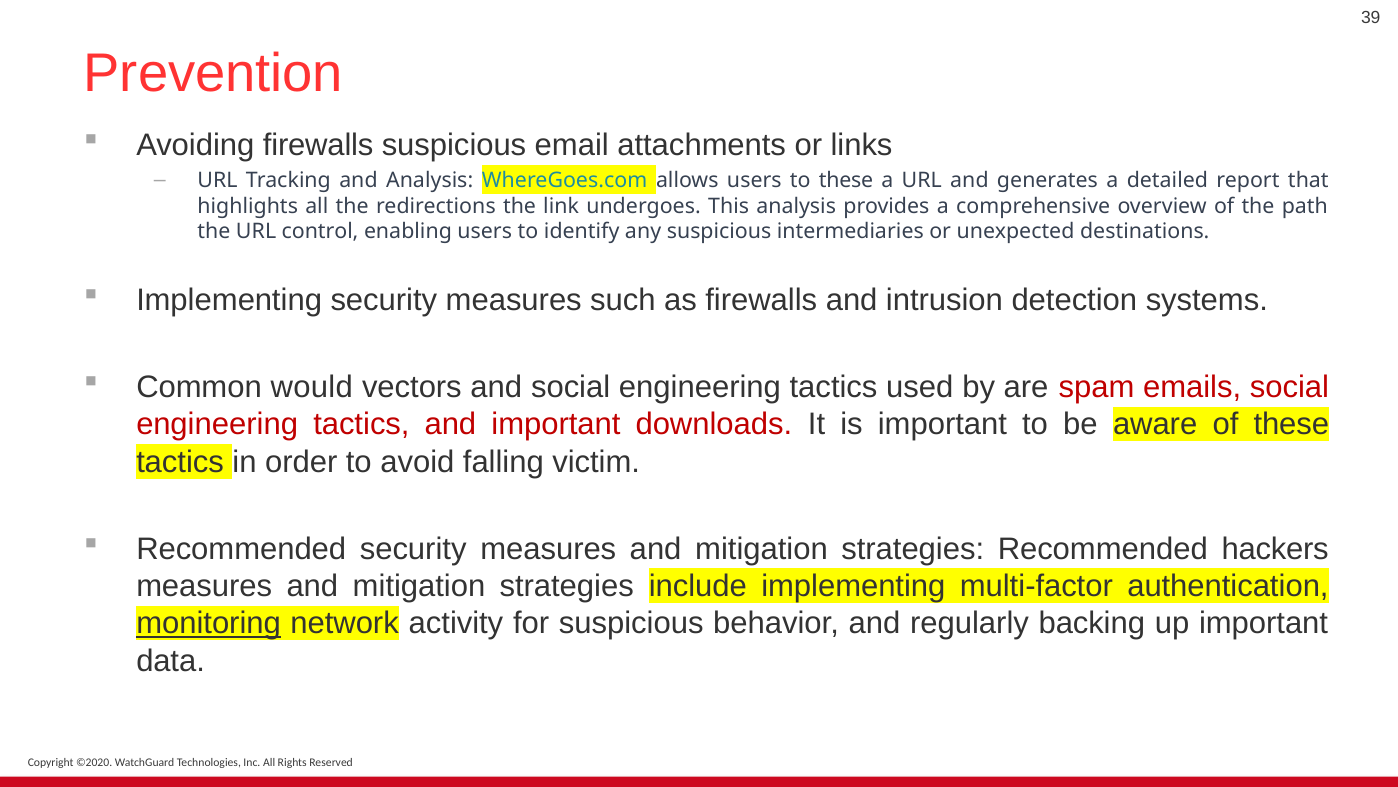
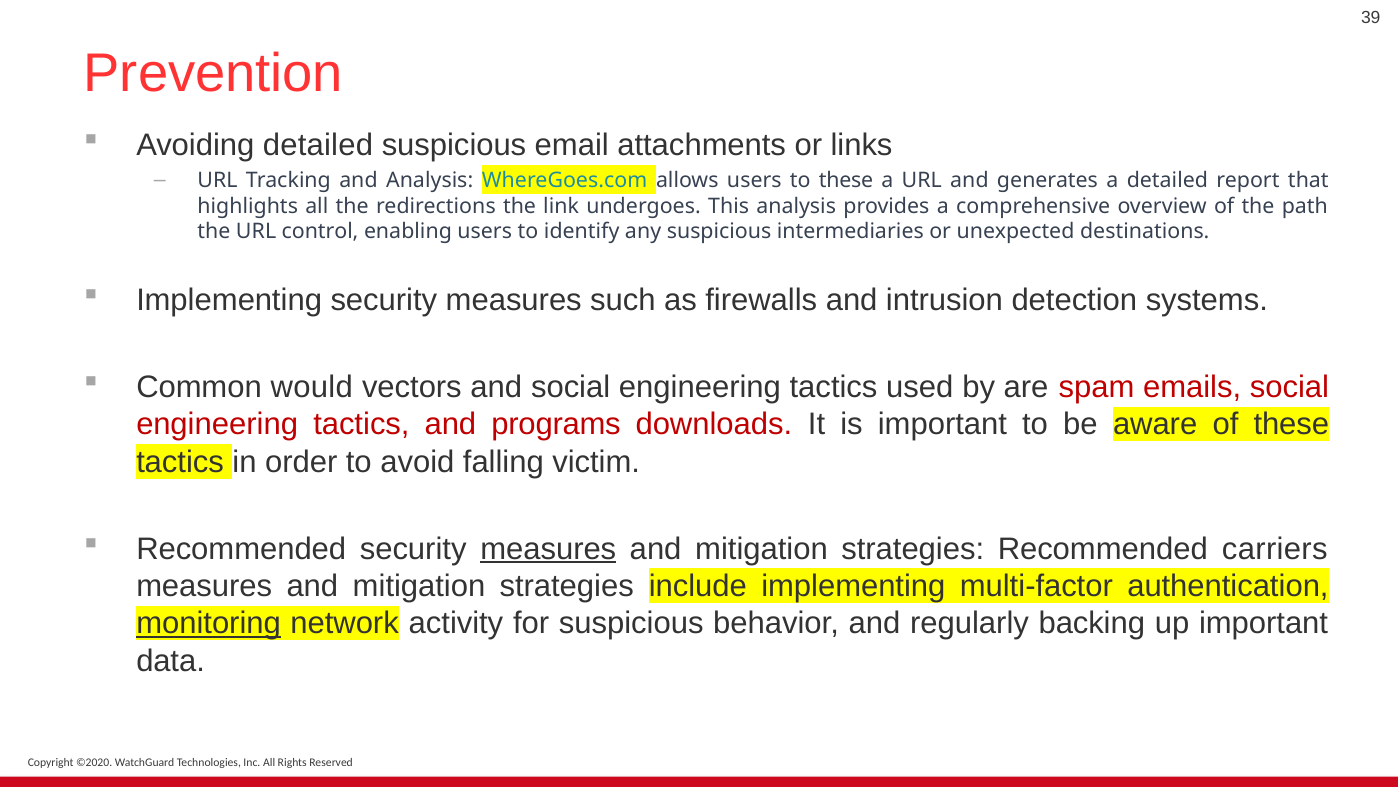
Avoiding firewalls: firewalls -> detailed
and important: important -> programs
measures at (548, 549) underline: none -> present
hackers: hackers -> carriers
